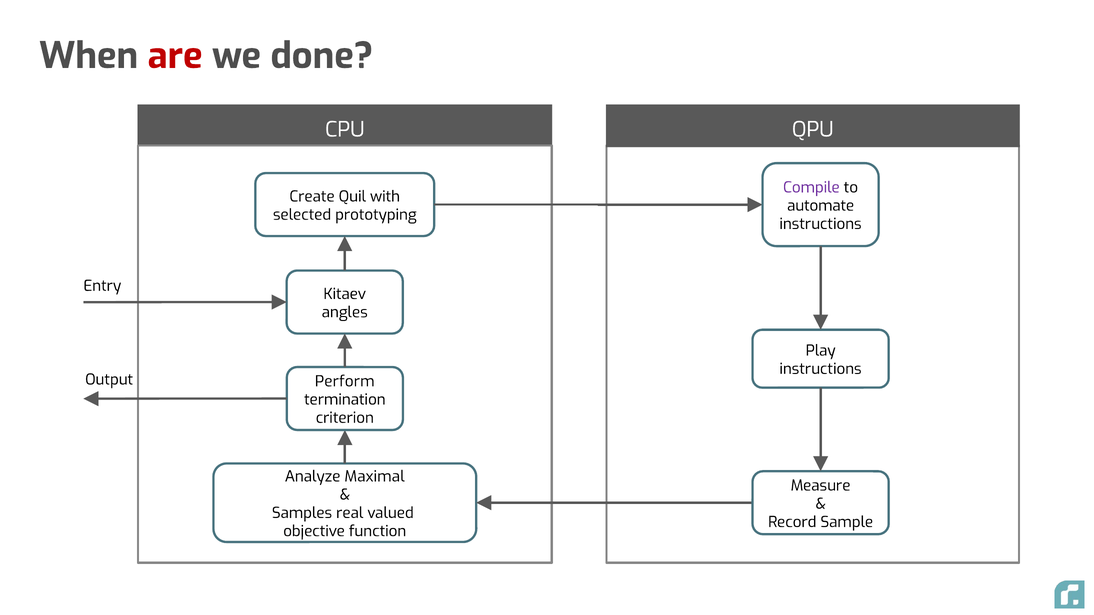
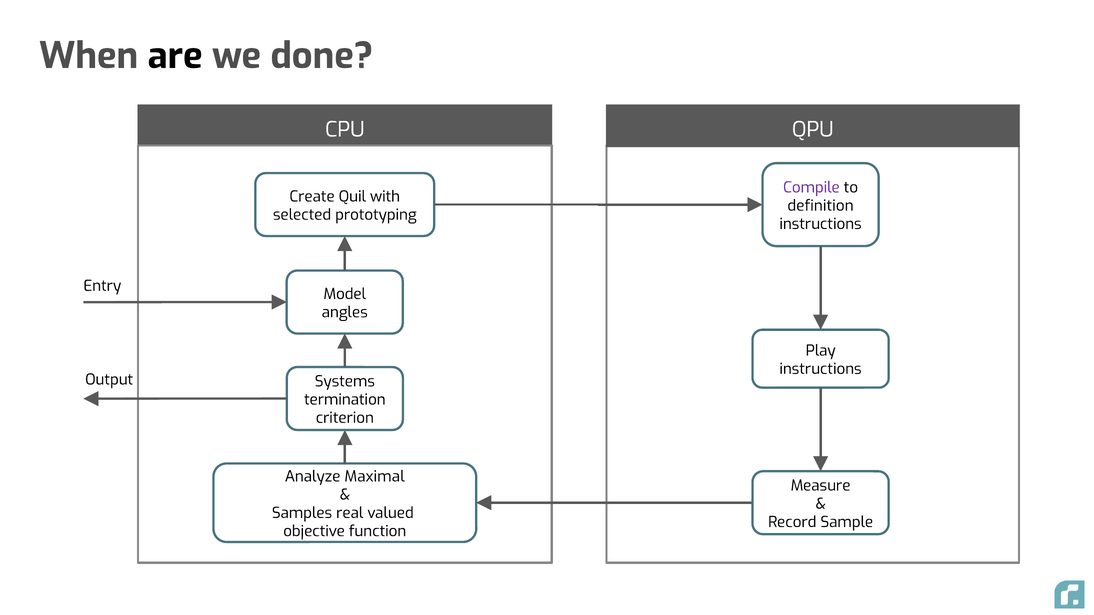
are colour: red -> black
automate: automate -> definition
Kitaev: Kitaev -> Model
Perform: Perform -> Systems
